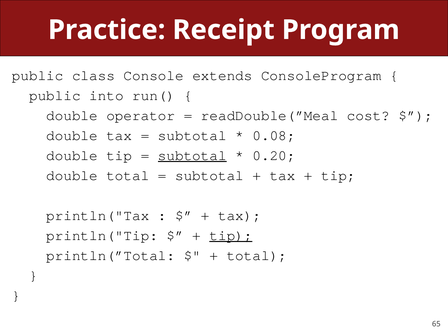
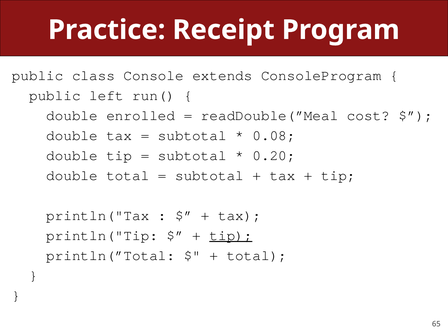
into: into -> left
operator: operator -> enrolled
subtotal at (192, 155) underline: present -> none
